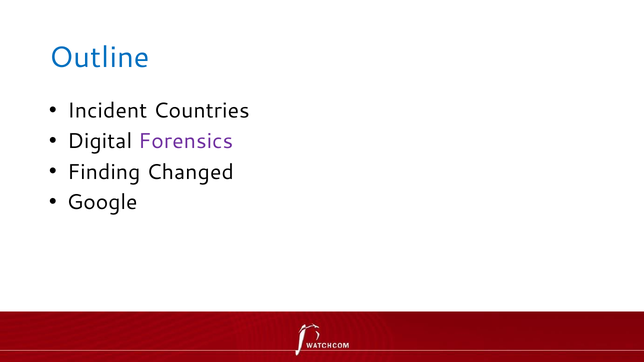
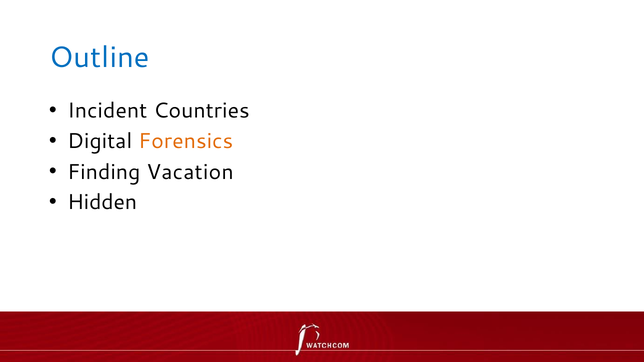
Forensics colour: purple -> orange
Changed: Changed -> Vacation
Google: Google -> Hidden
